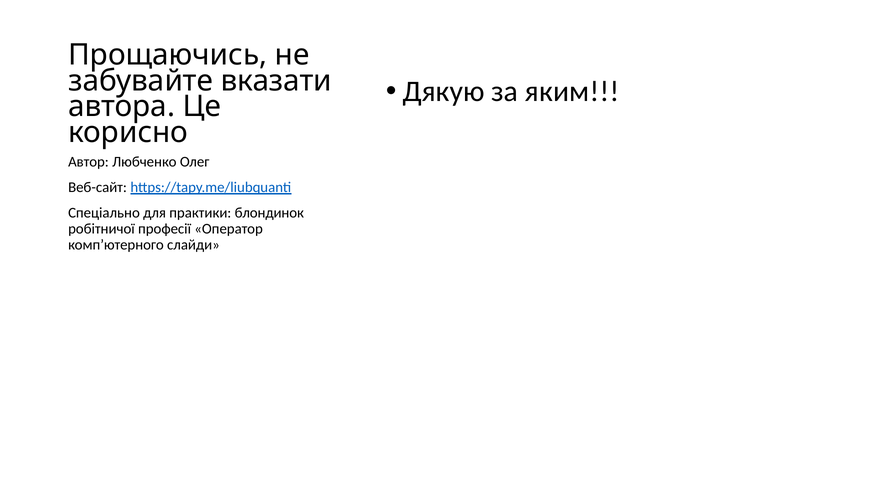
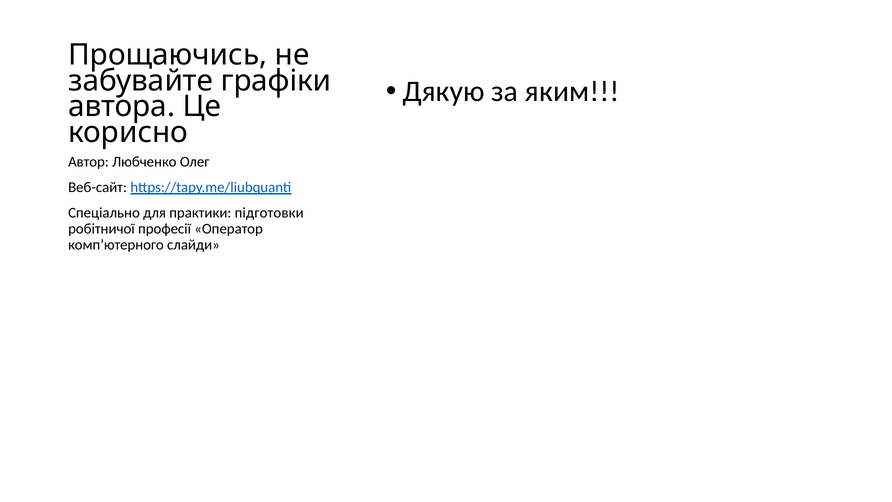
вказати: вказати -> графіки
блондинок: блондинок -> підготовки
